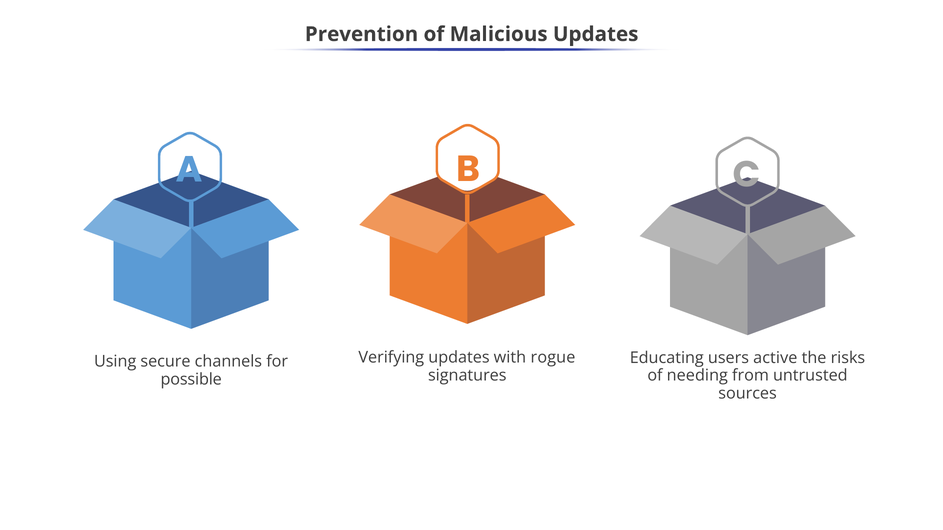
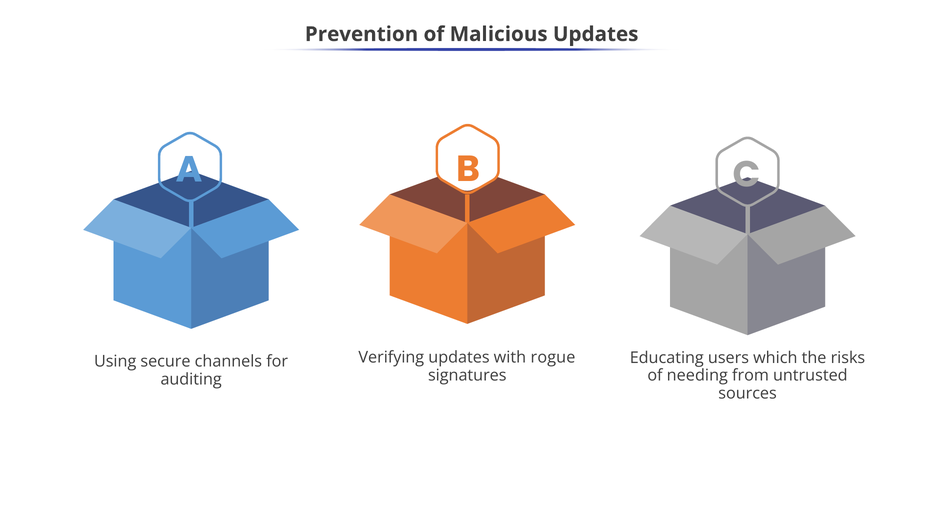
active: active -> which
possible: possible -> auditing
